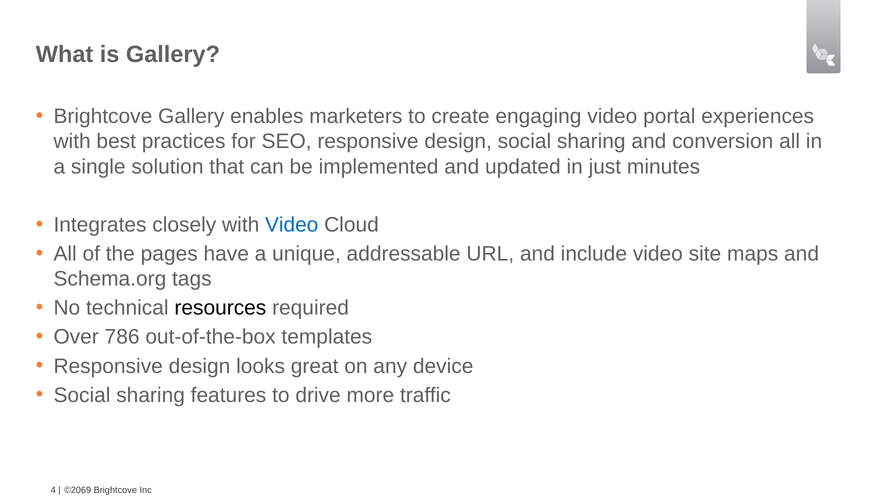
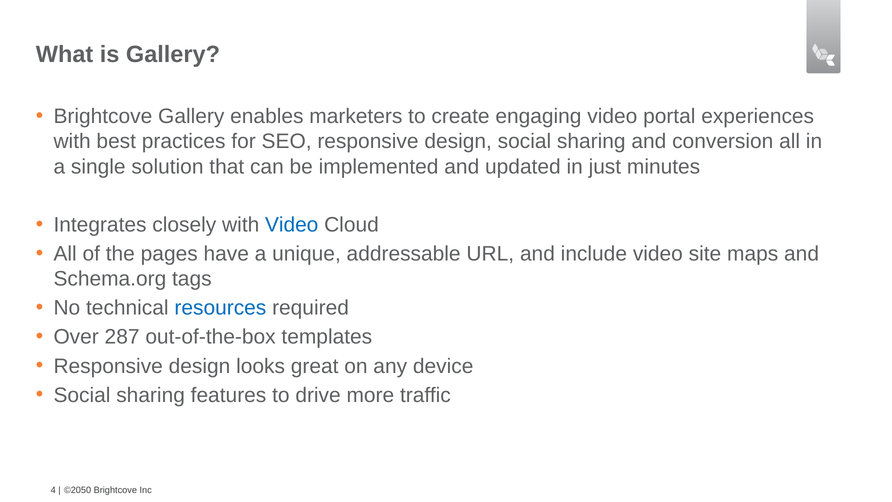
resources colour: black -> blue
786: 786 -> 287
©2069: ©2069 -> ©2050
